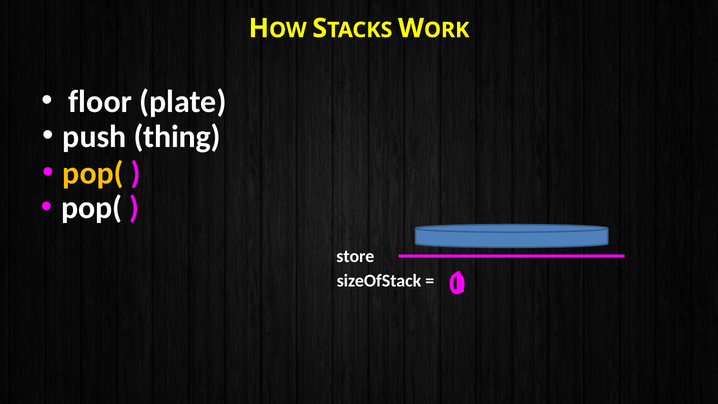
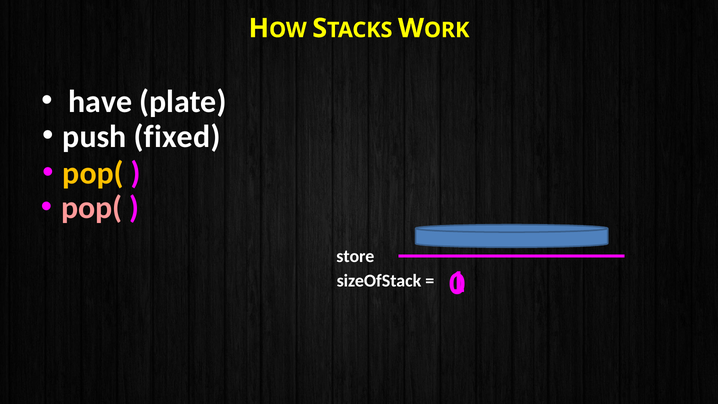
floor: floor -> have
thing: thing -> fixed
pop( at (92, 208) colour: white -> pink
